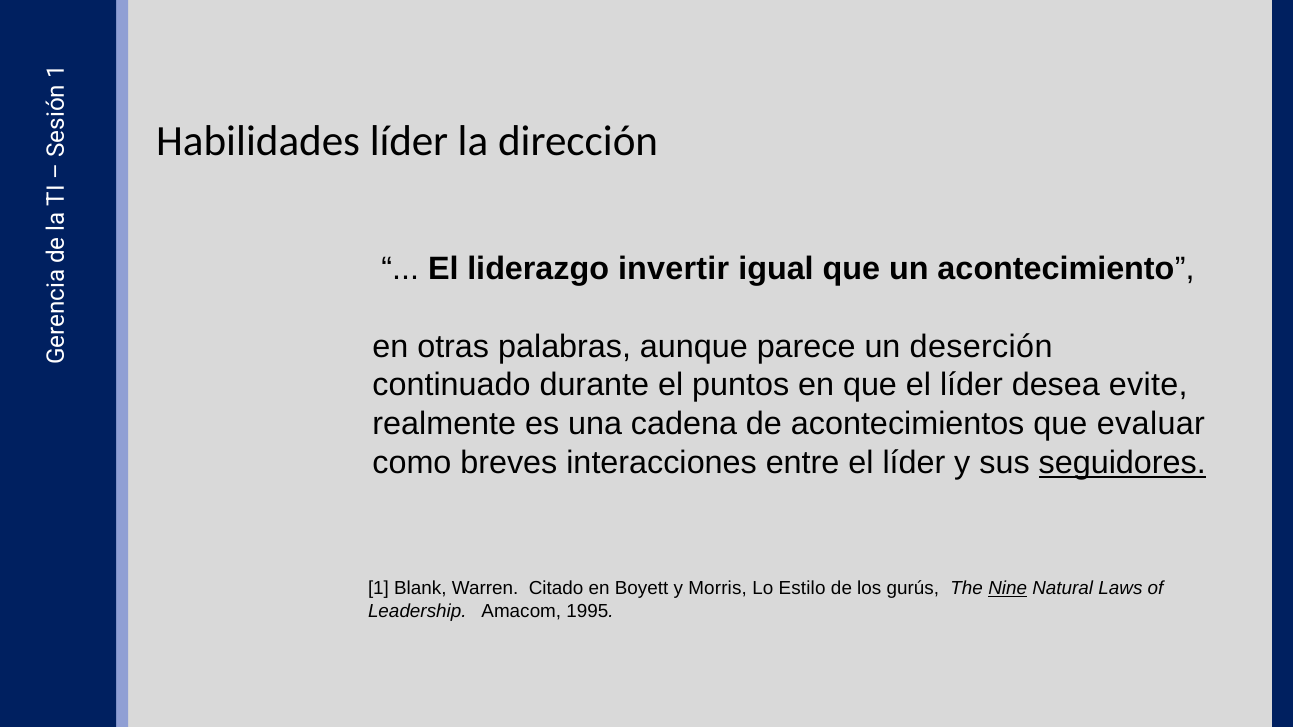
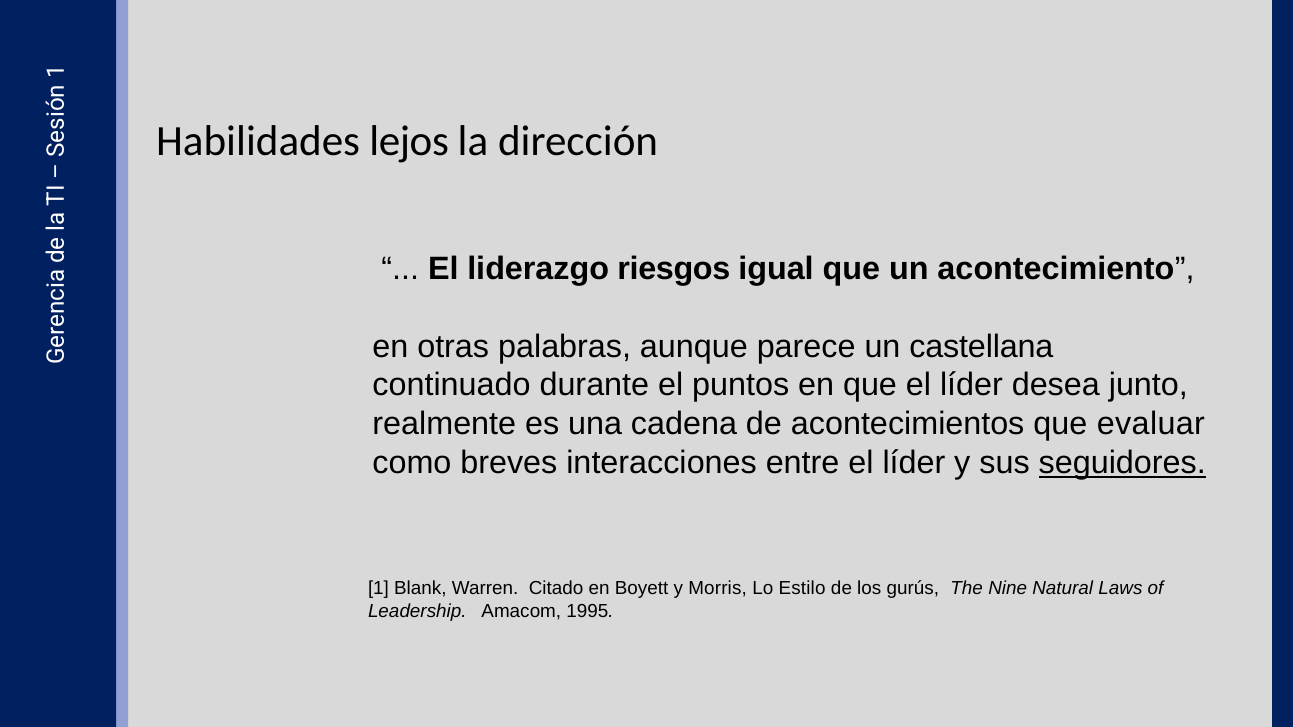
Habilidades líder: líder -> lejos
invertir: invertir -> riesgos
deserción: deserción -> castellana
evite: evite -> junto
Nine underline: present -> none
